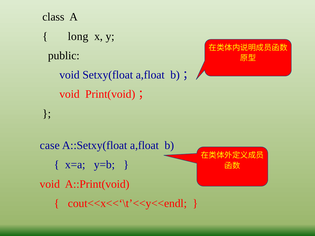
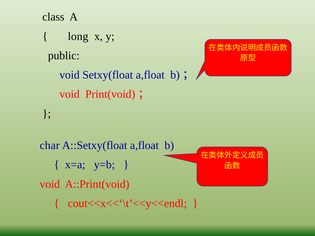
case: case -> char
